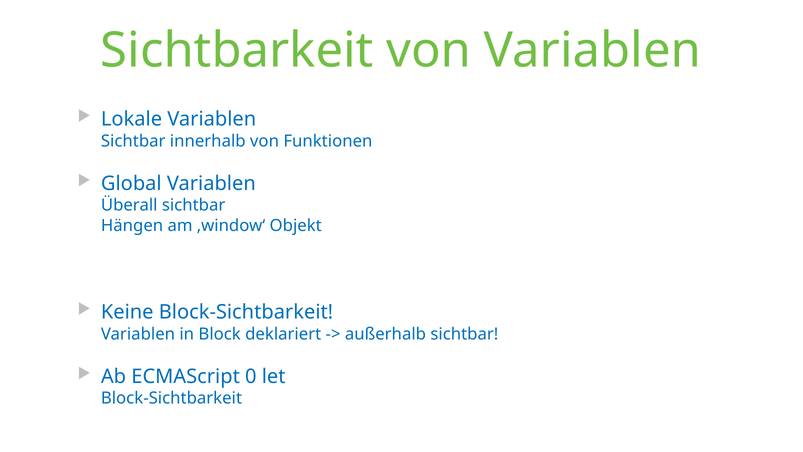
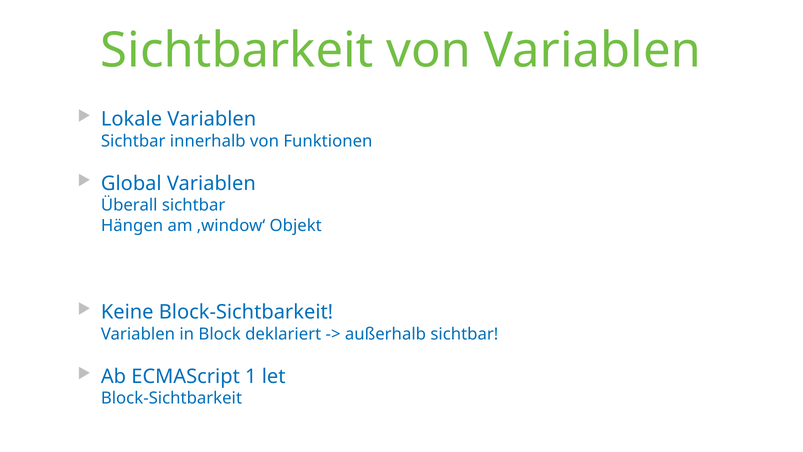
0: 0 -> 1
